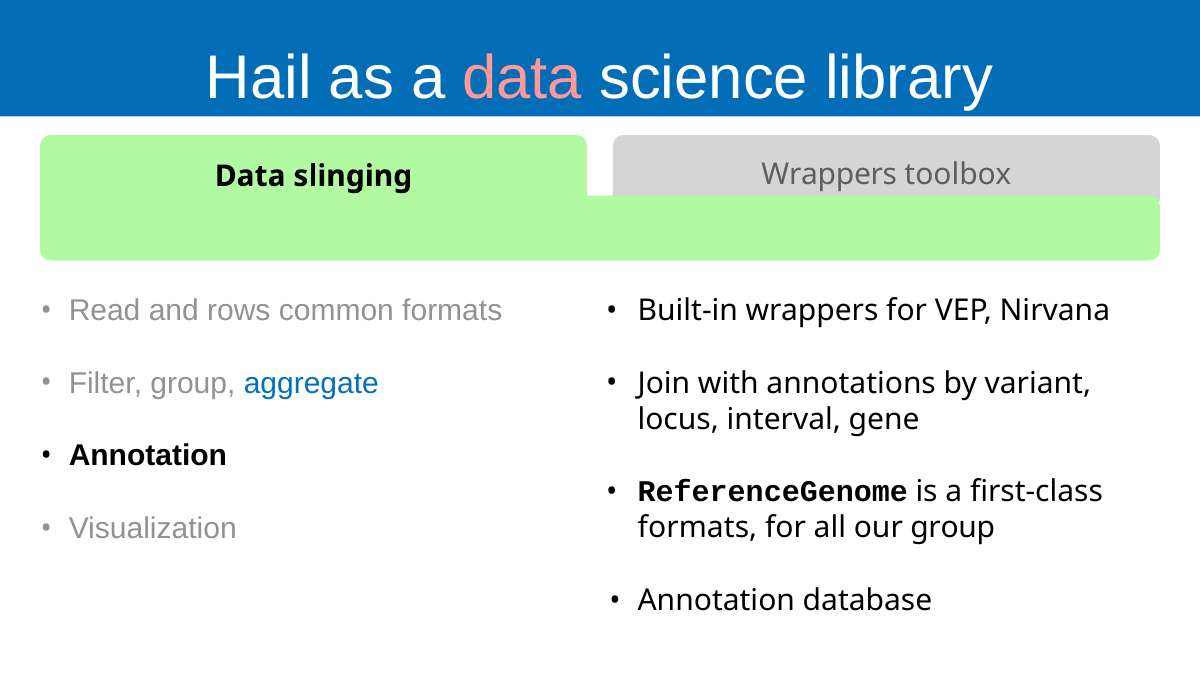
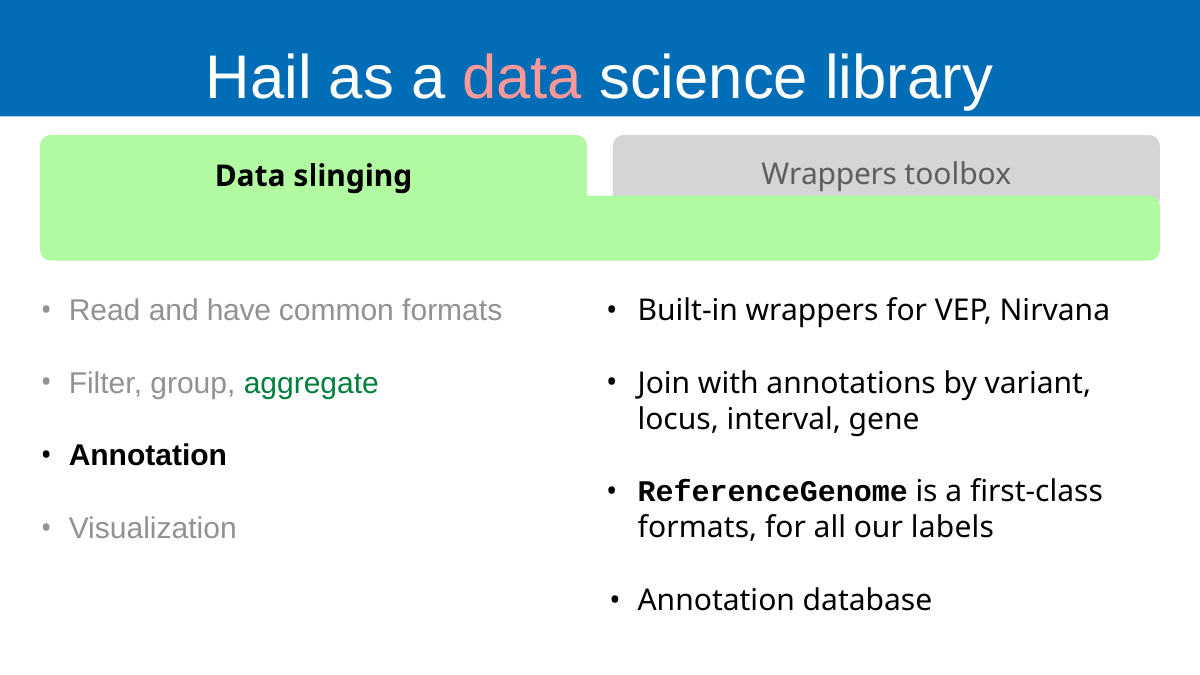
rows: rows -> have
aggregate colour: blue -> green
our group: group -> labels
